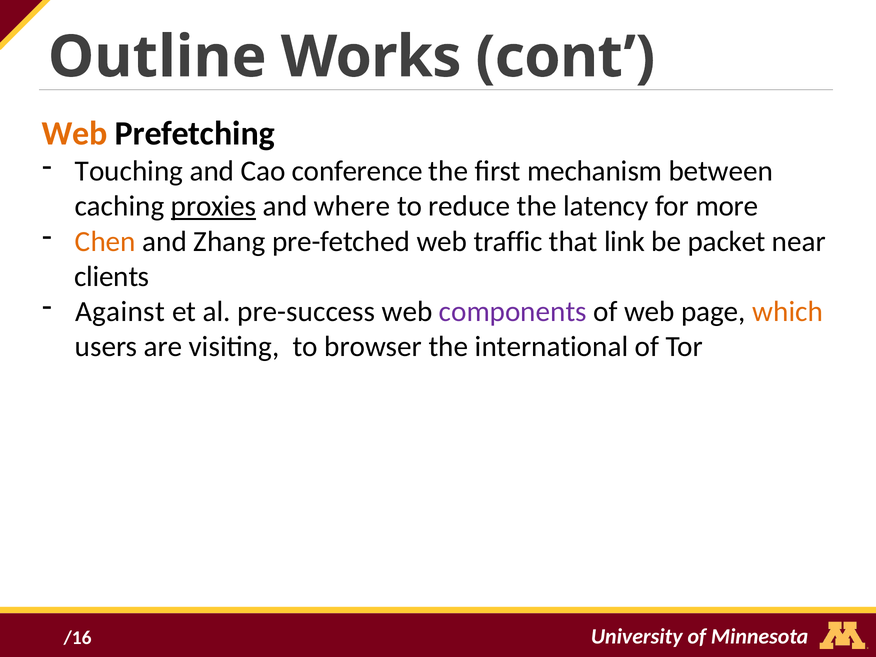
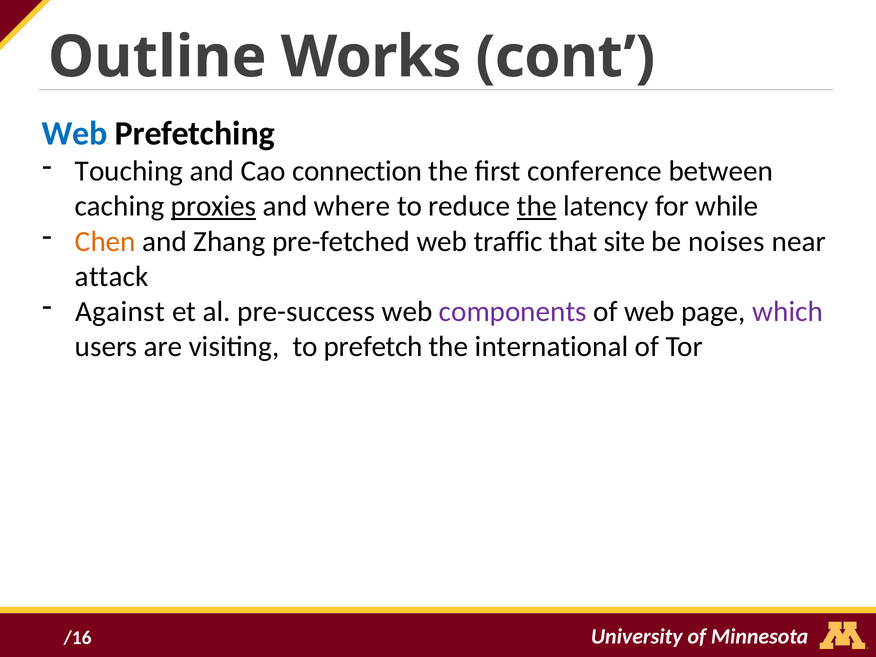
Web at (75, 134) colour: orange -> blue
conference: conference -> connection
mechanism: mechanism -> conference
the at (537, 206) underline: none -> present
more: more -> while
link: link -> site
packet: packet -> noises
clients: clients -> attack
which colour: orange -> purple
browser: browser -> prefetch
